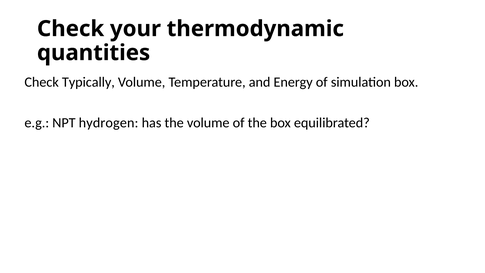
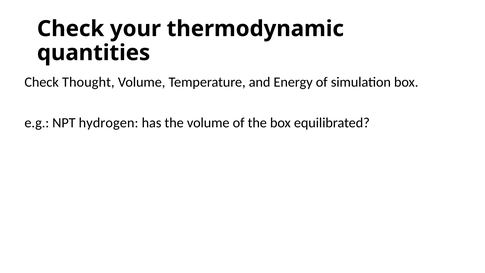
Typically: Typically -> Thought
